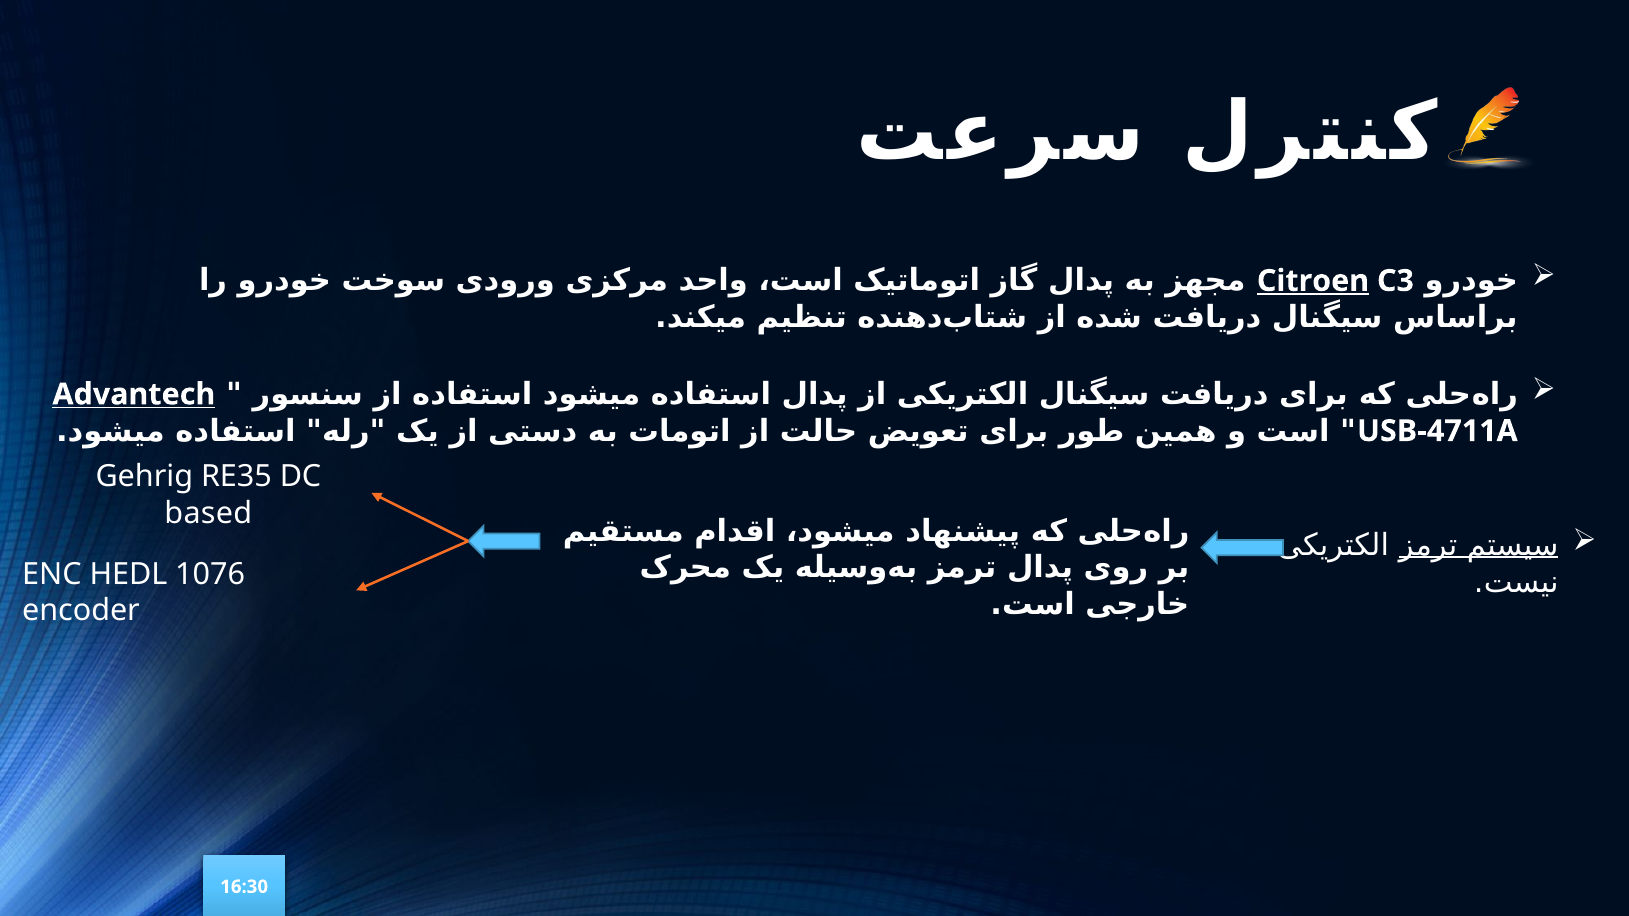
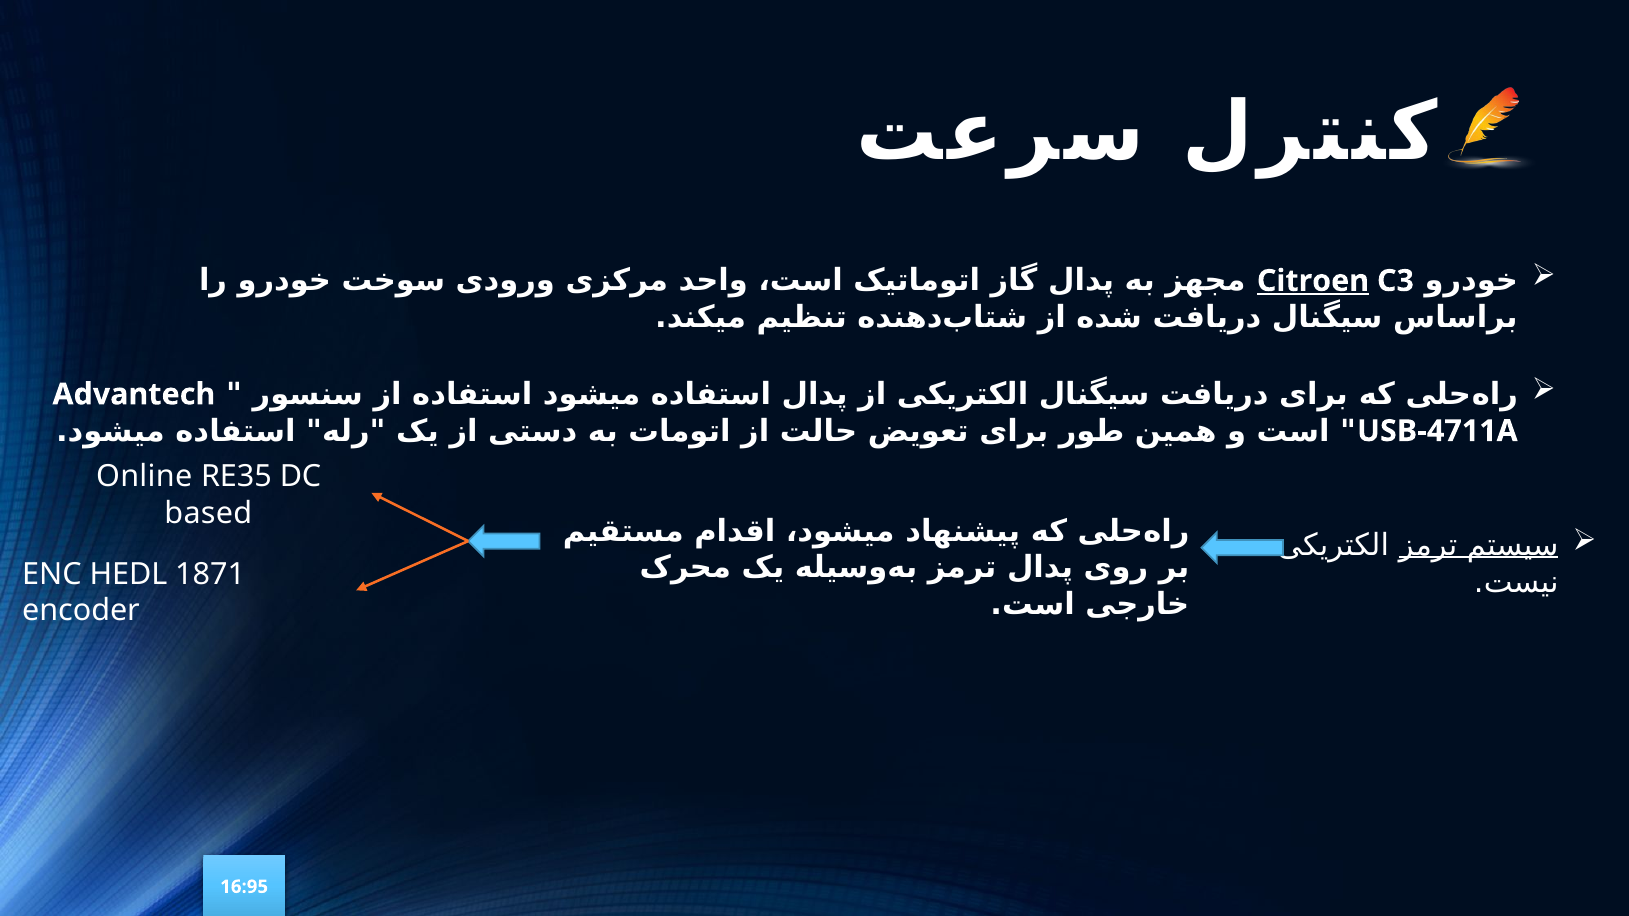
Advantech underline: present -> none
Gehrig: Gehrig -> Online
1076: 1076 -> 1871
16:30: 16:30 -> 16:95
